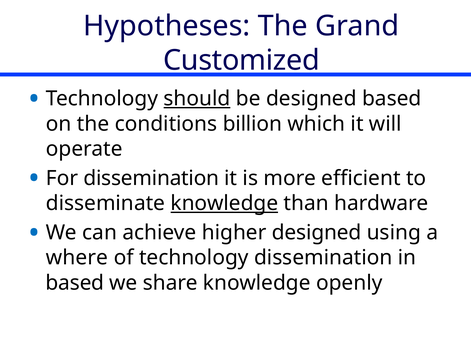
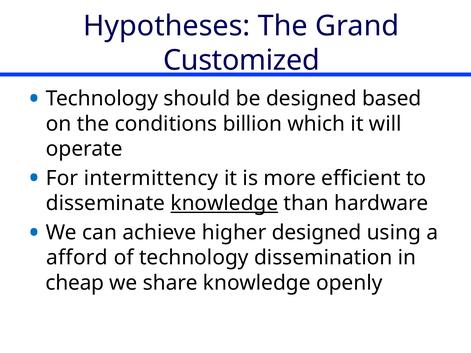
should underline: present -> none
For dissemination: dissemination -> intermittency
where: where -> afford
based at (75, 283): based -> cheap
